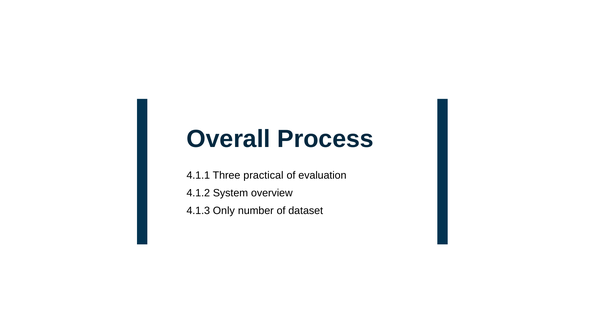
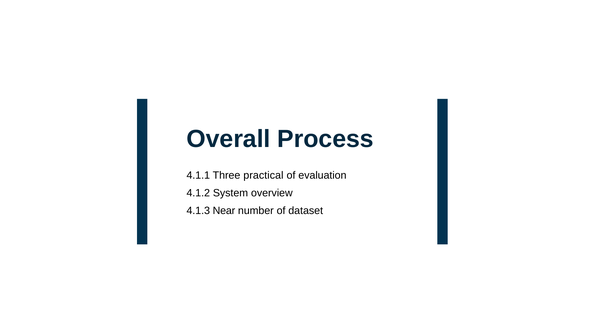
Only: Only -> Near
